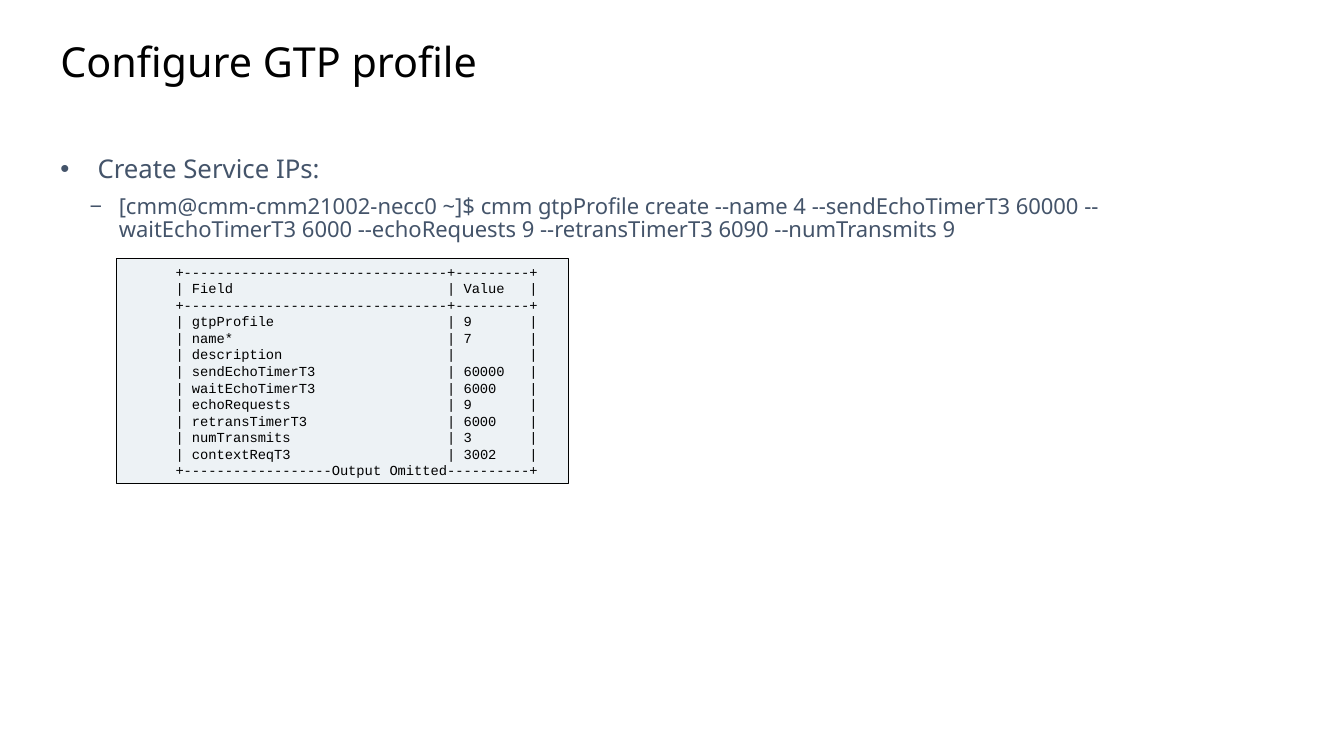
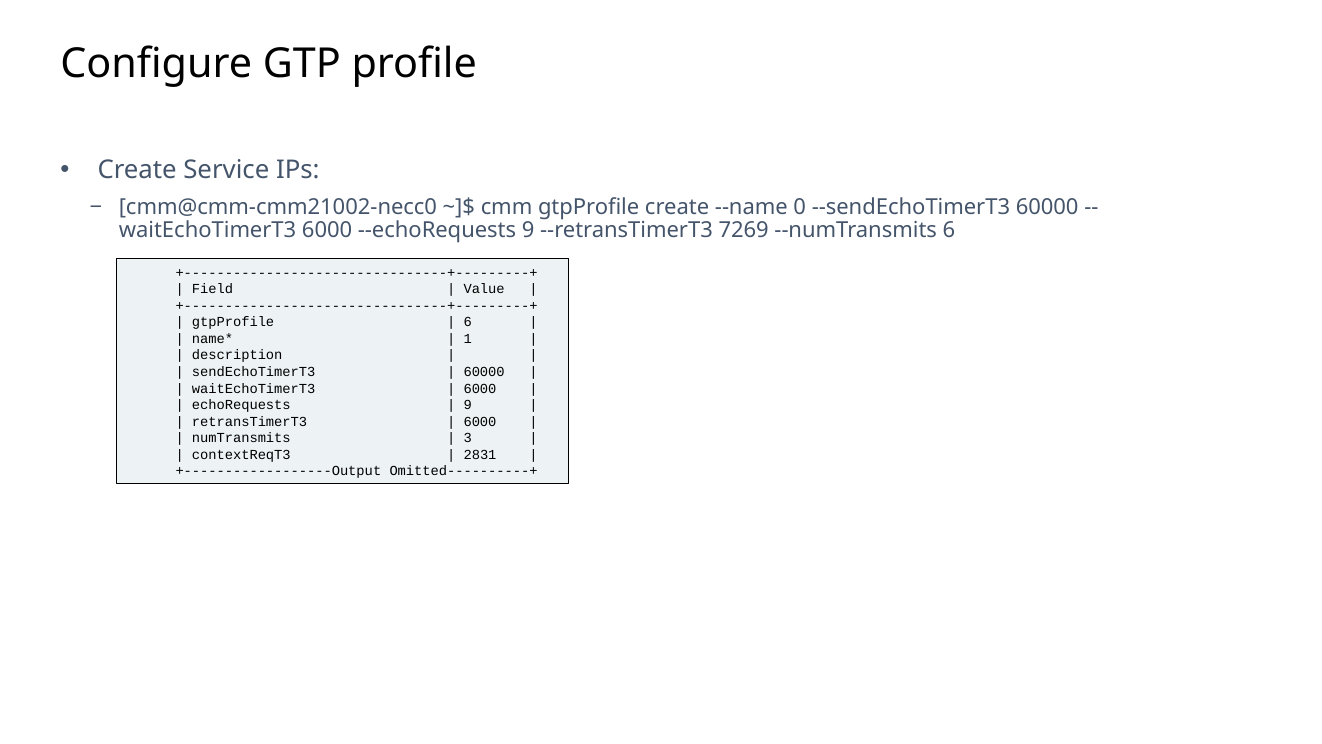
4: 4 -> 0
6090: 6090 -> 7269
--numTransmits 9: 9 -> 6
9 at (468, 322): 9 -> 6
7: 7 -> 1
3002: 3002 -> 2831
